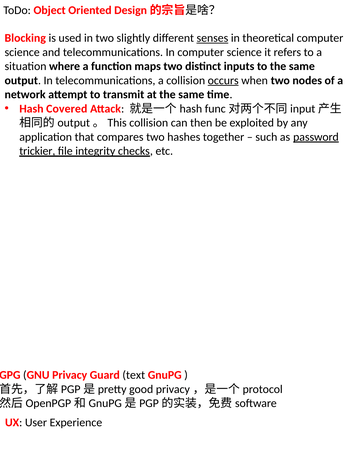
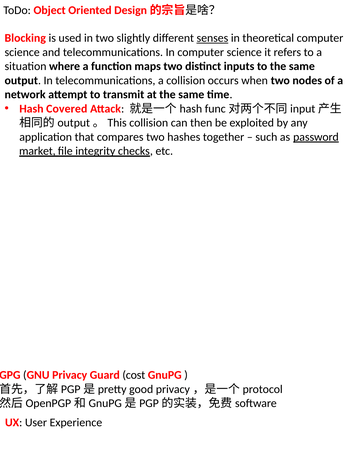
occurs underline: present -> none
trickier: trickier -> market
text: text -> cost
